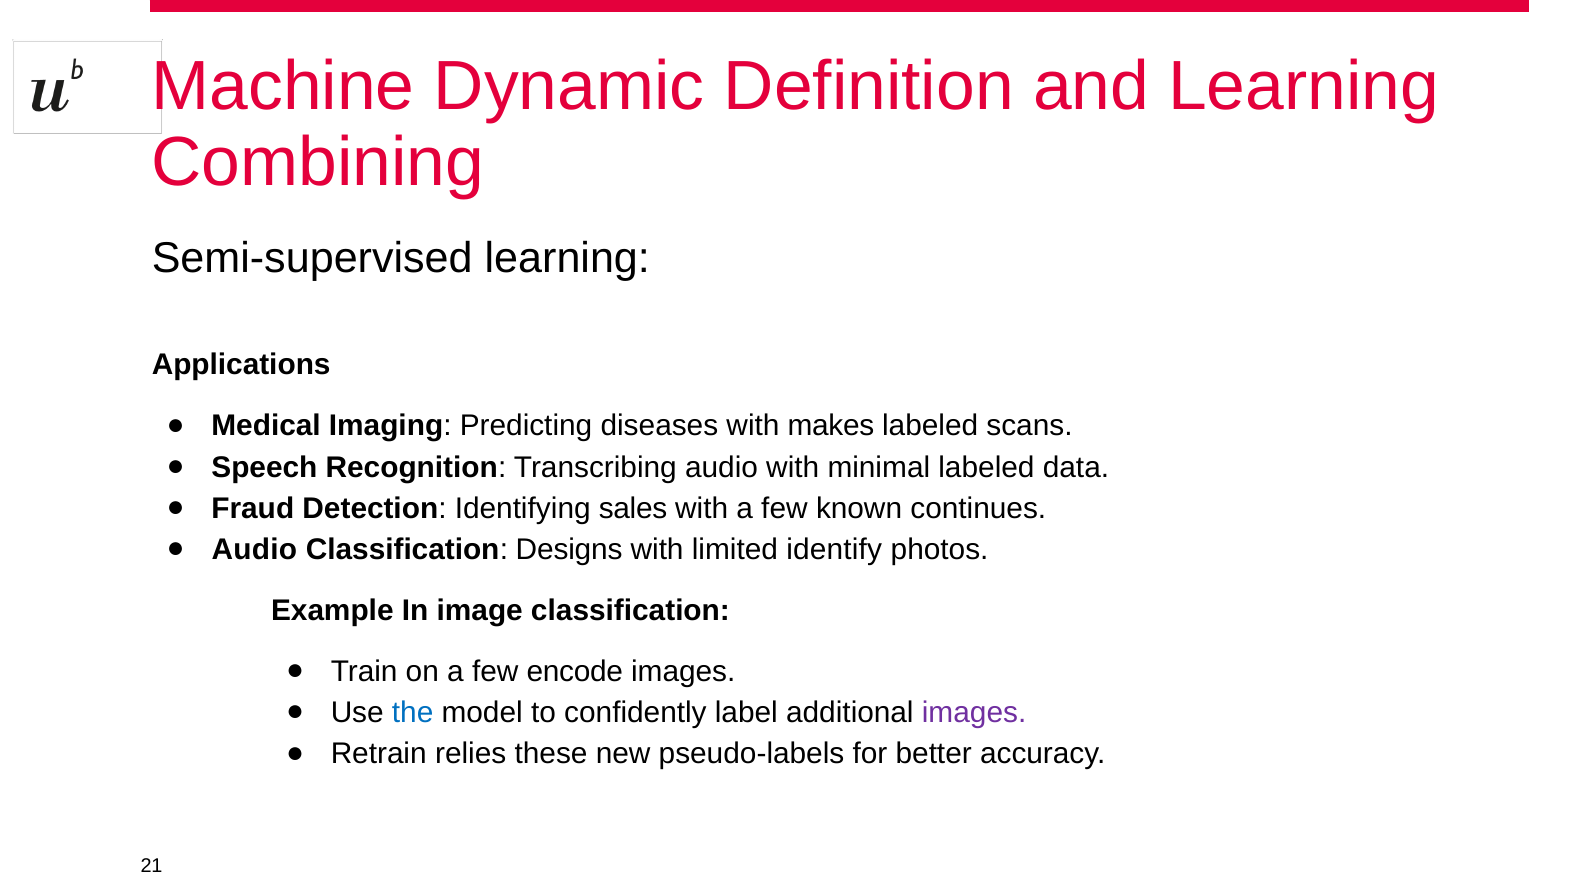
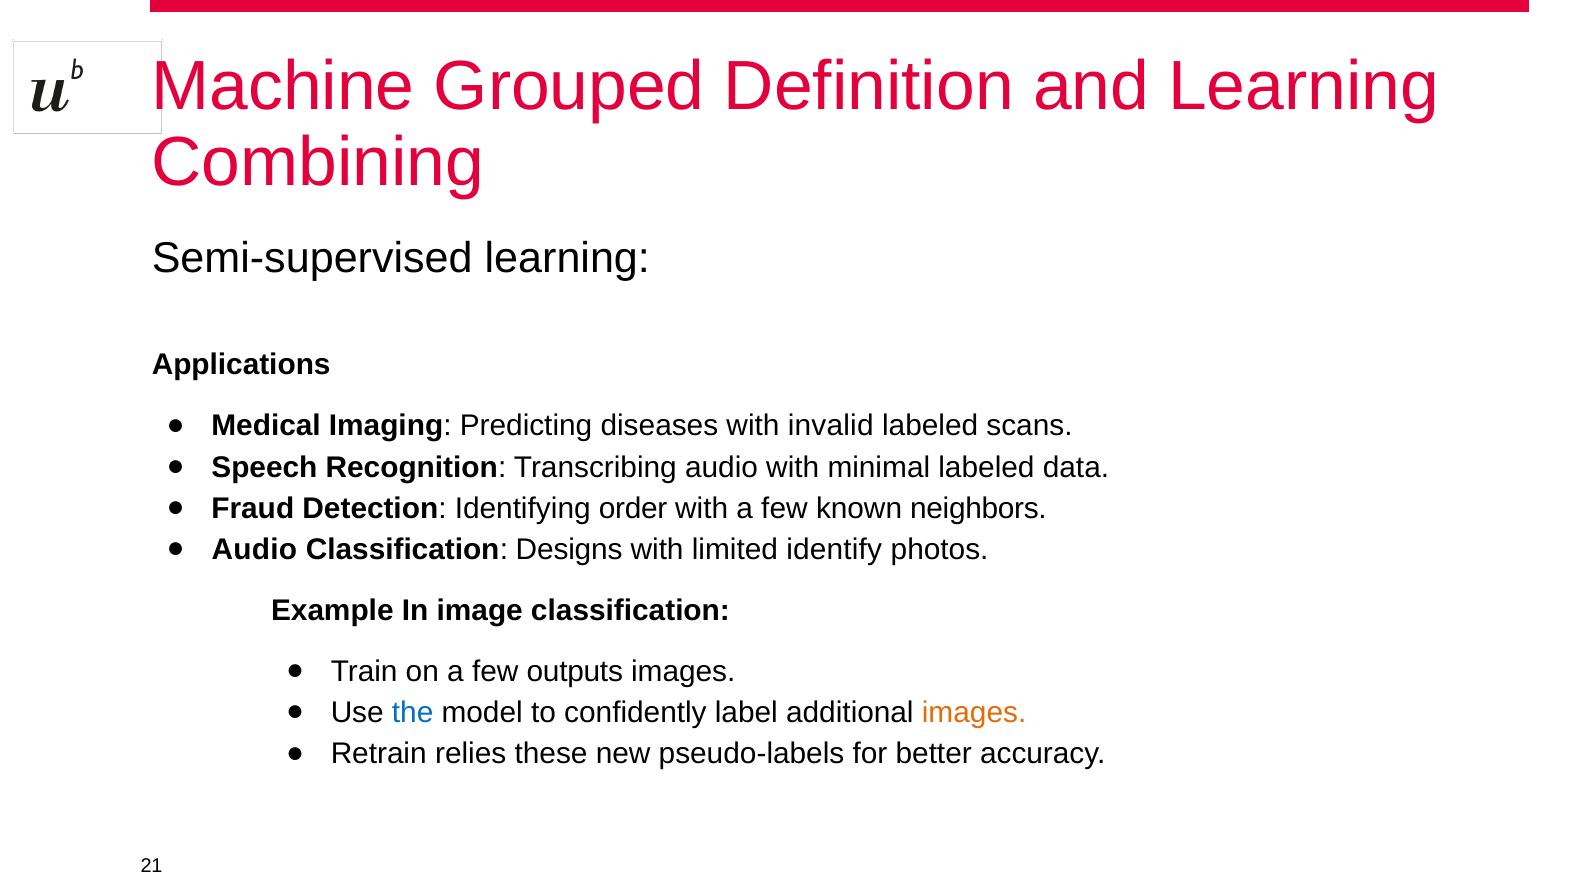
Dynamic: Dynamic -> Grouped
makes: makes -> invalid
sales: sales -> order
continues: continues -> neighbors
encode: encode -> outputs
images at (974, 713) colour: purple -> orange
